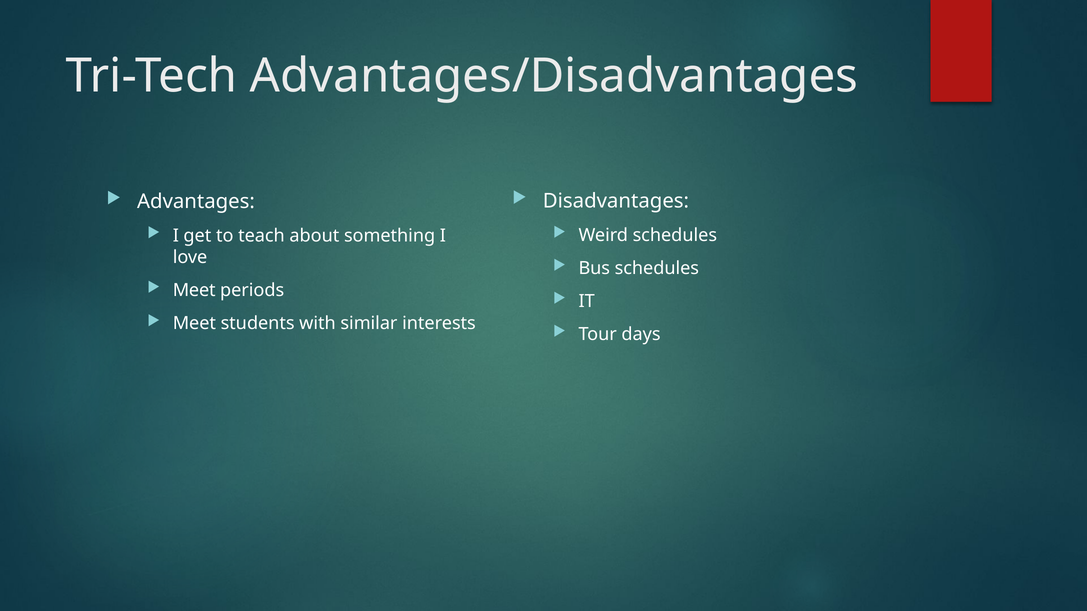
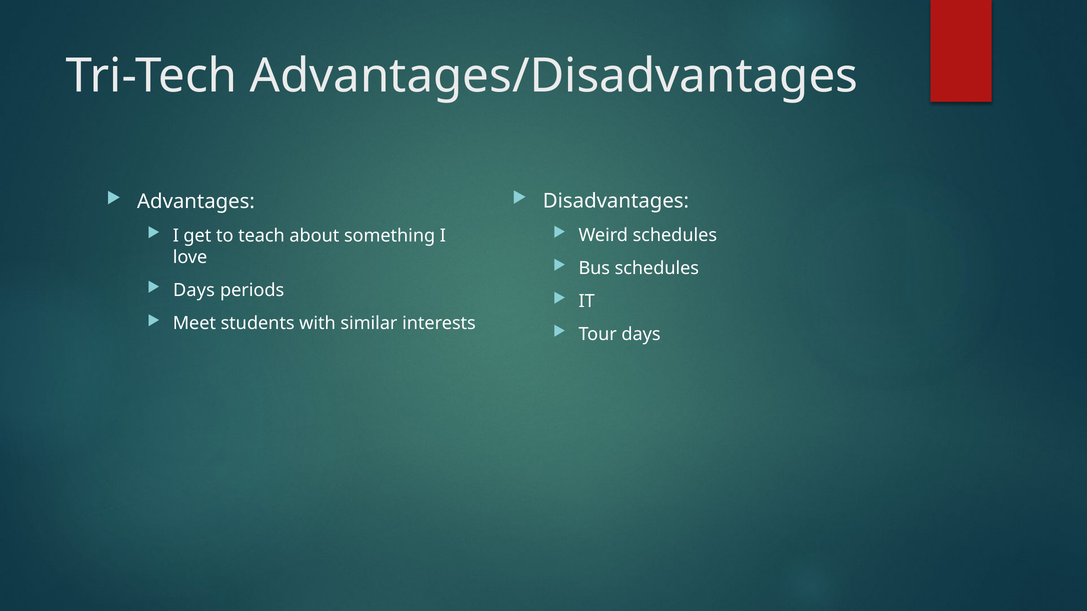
Meet at (194, 290): Meet -> Days
